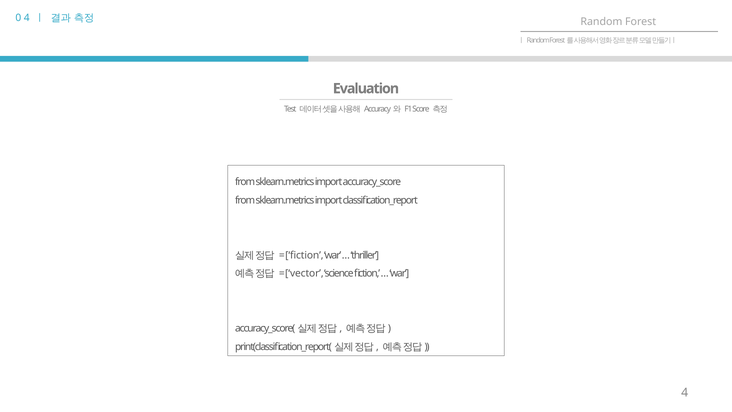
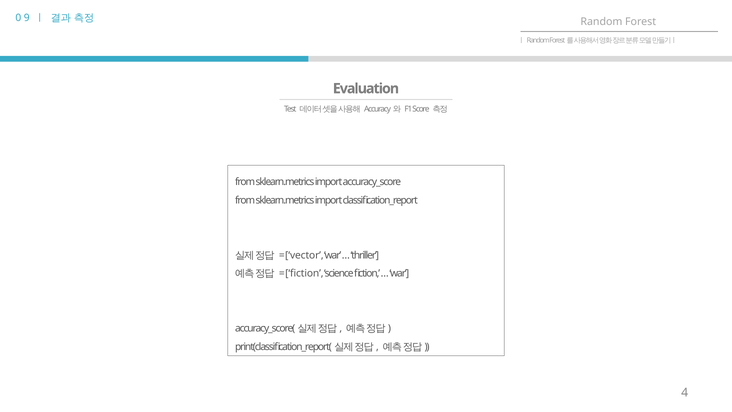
0 4: 4 -> 9
fiction at (304, 255): fiction -> vector
vector at (304, 273): vector -> fiction
